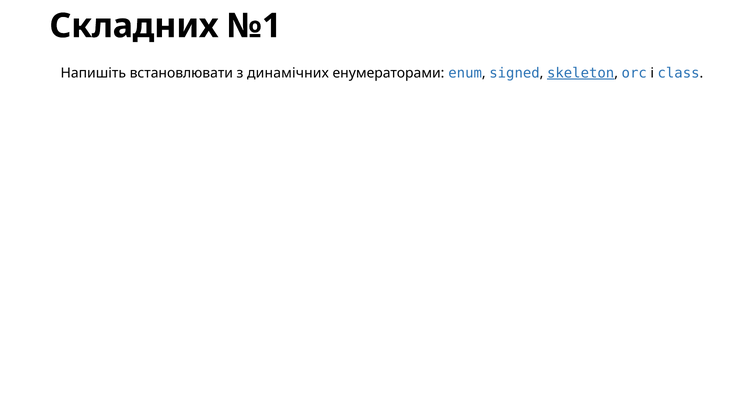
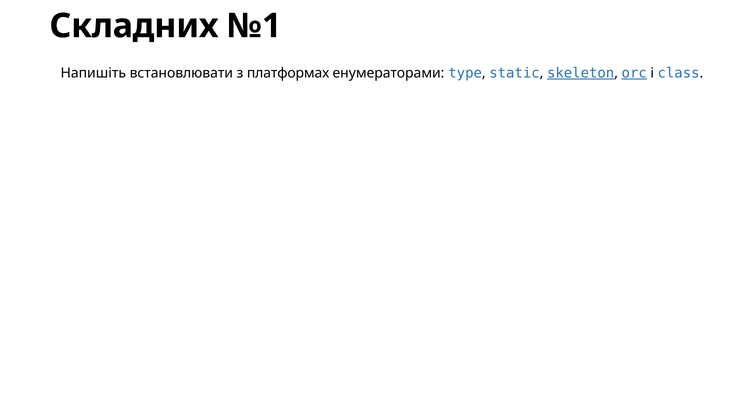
динамічних: динамічних -> платформах
enum: enum -> type
signed: signed -> static
orc underline: none -> present
